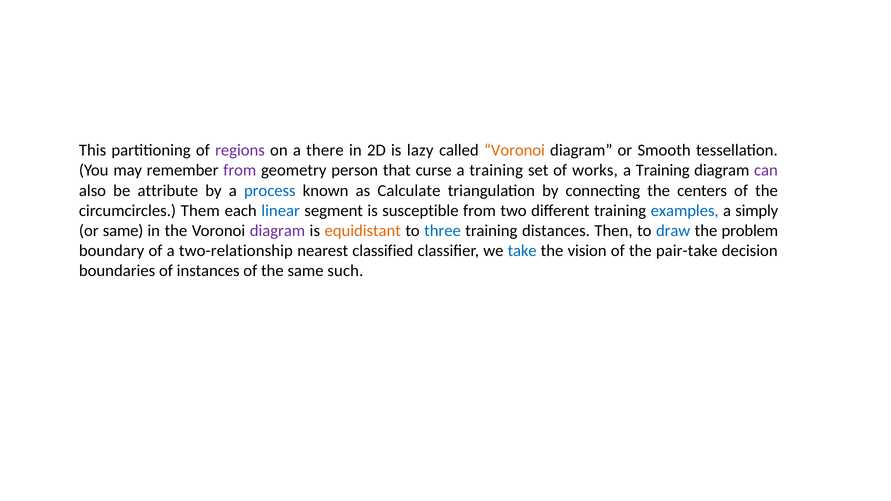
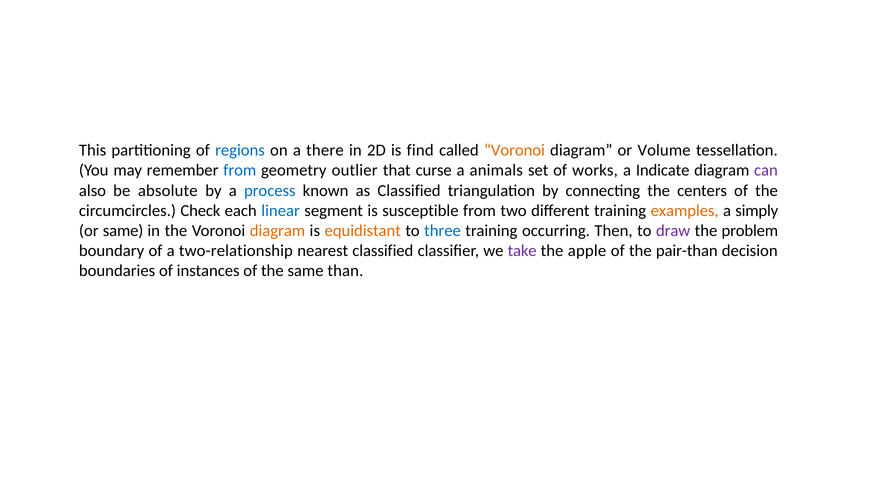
regions colour: purple -> blue
lazy: lazy -> find
Smooth: Smooth -> Volume
from at (240, 171) colour: purple -> blue
person: person -> outlier
training at (496, 171): training -> animals
Training at (663, 171): Training -> Indicate
attribute: attribute -> absolute
as Calculate: Calculate -> Classified
Them: Them -> Check
examples colour: blue -> orange
diagram at (278, 231) colour: purple -> orange
distances: distances -> occurring
draw colour: blue -> purple
take colour: blue -> purple
vision: vision -> apple
pair-take: pair-take -> pair-than
such: such -> than
